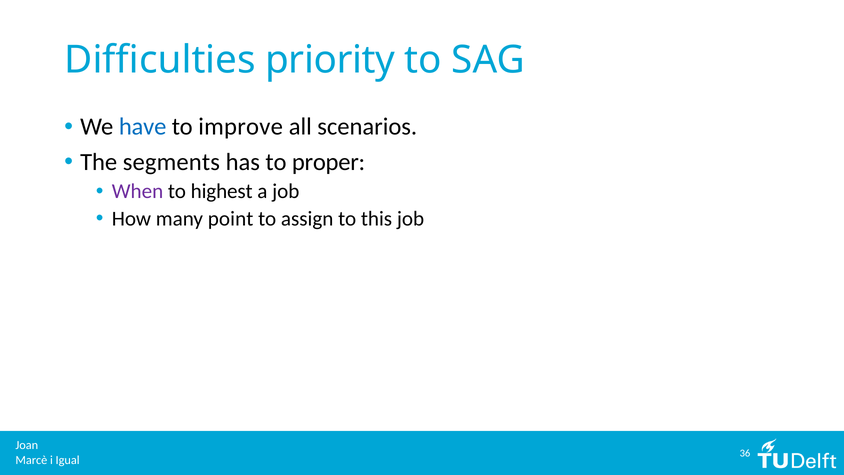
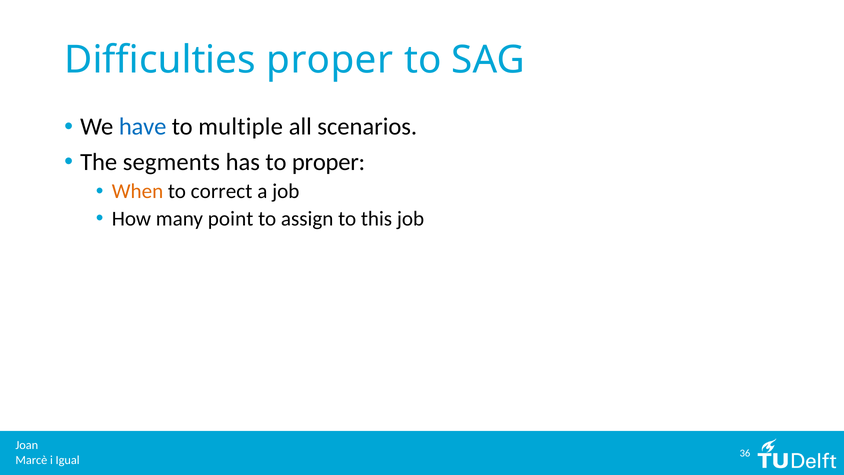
Difficulties priority: priority -> proper
improve: improve -> multiple
When colour: purple -> orange
highest: highest -> correct
